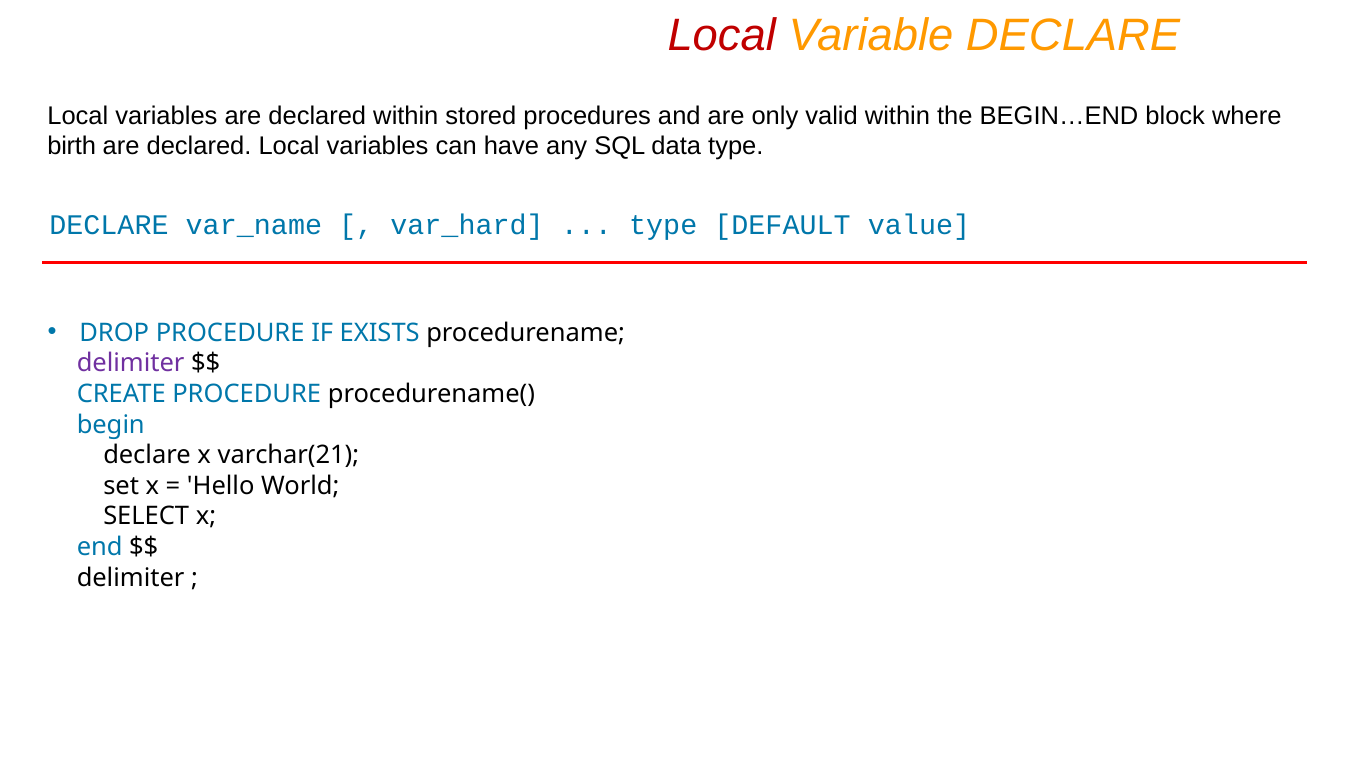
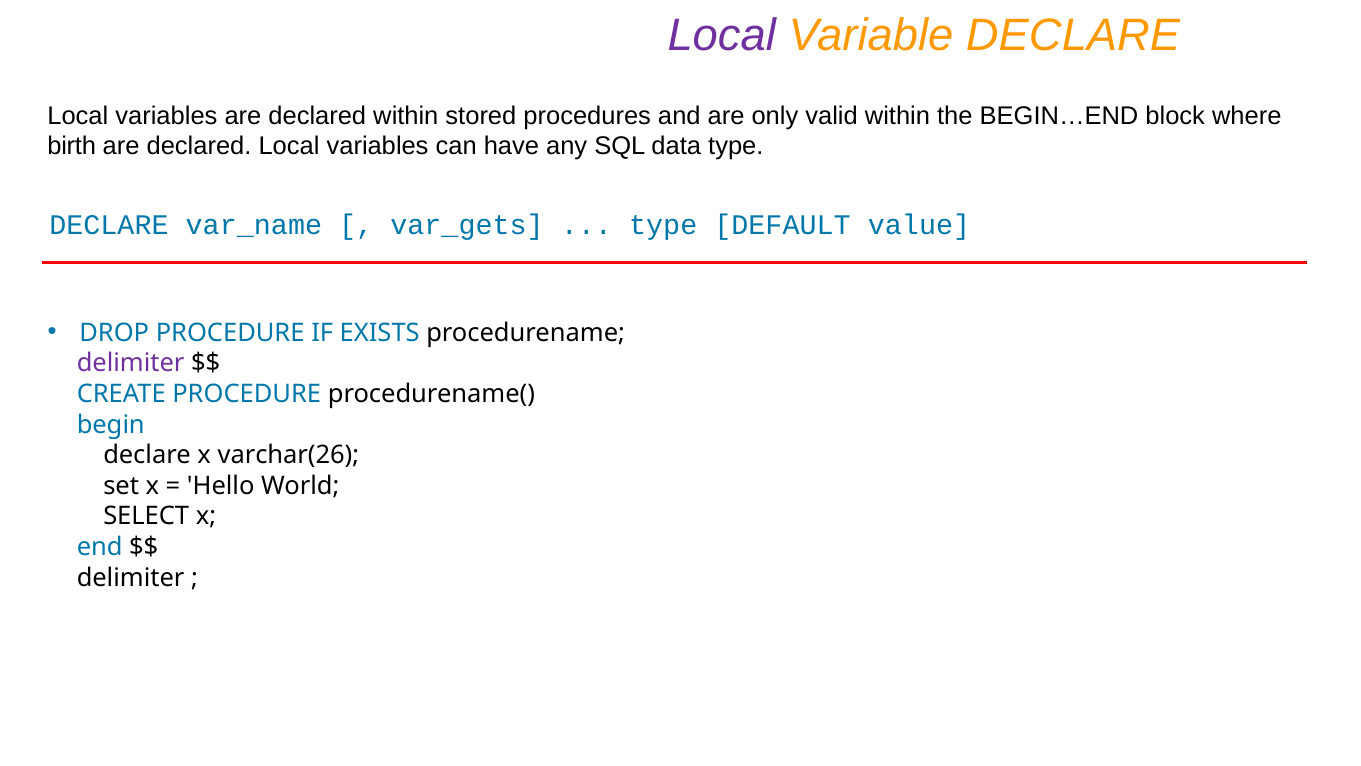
Local at (722, 35) colour: red -> purple
var_hard: var_hard -> var_gets
varchar(21: varchar(21 -> varchar(26
